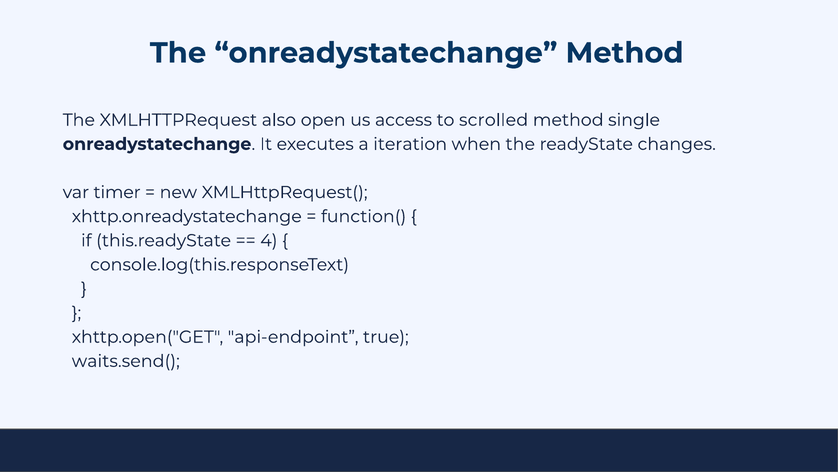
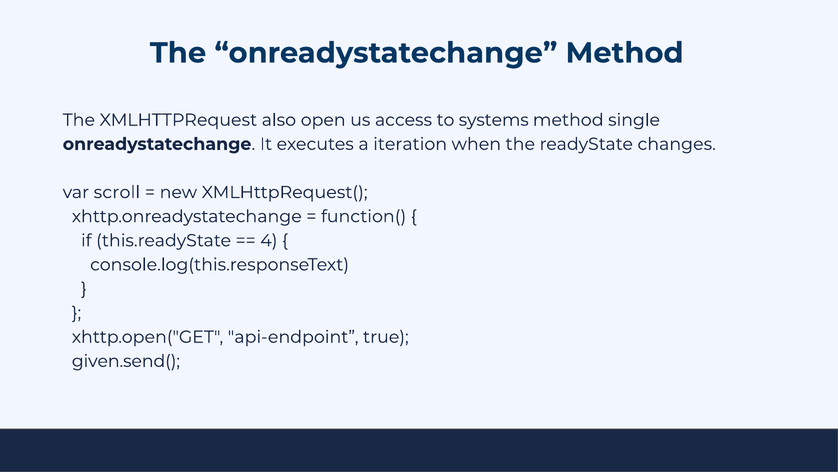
scrolled: scrolled -> systems
timer: timer -> scroll
waits.send(: waits.send( -> given.send(
